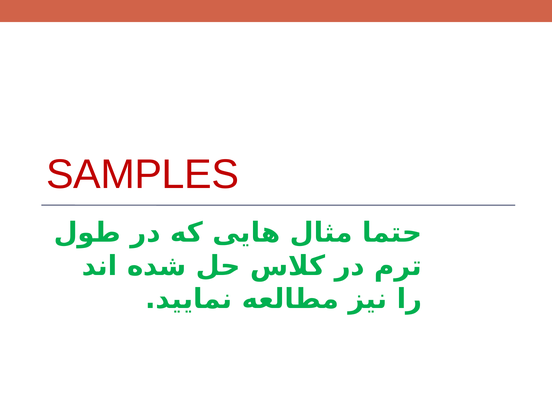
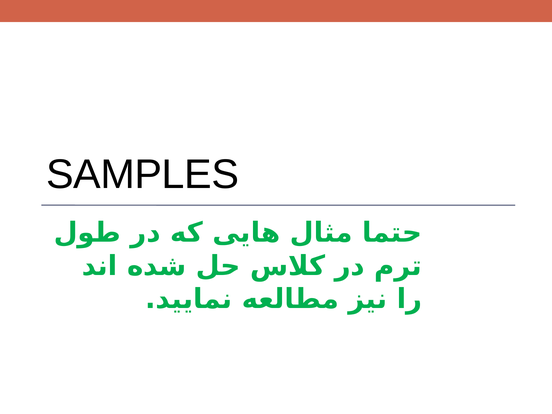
SAMPLES colour: red -> black
